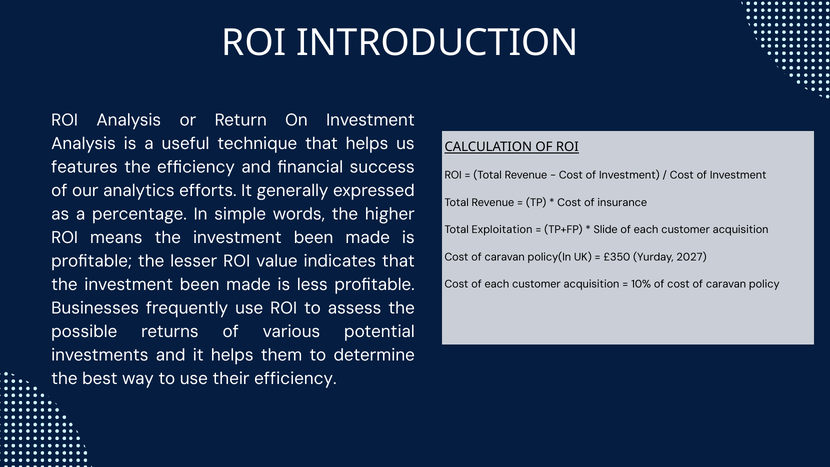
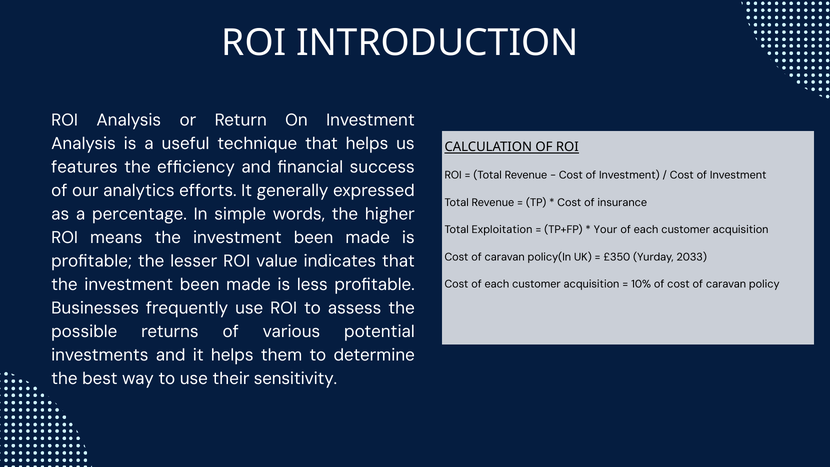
Slide: Slide -> Your
2027: 2027 -> 2033
their efficiency: efficiency -> sensitivity
